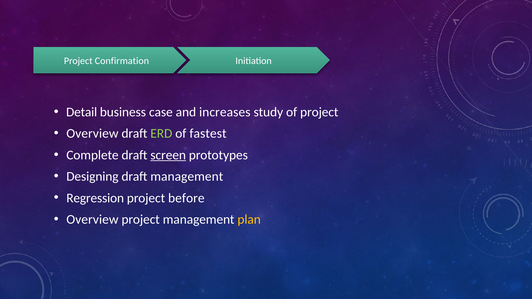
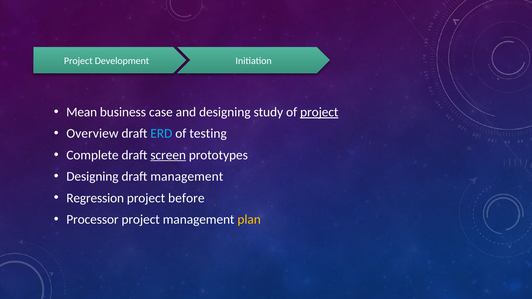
Confirmation: Confirmation -> Development
Detail: Detail -> Mean
and increases: increases -> designing
project at (319, 112) underline: none -> present
ERD colour: light green -> light blue
fastest: fastest -> testing
Overview at (92, 220): Overview -> Processor
